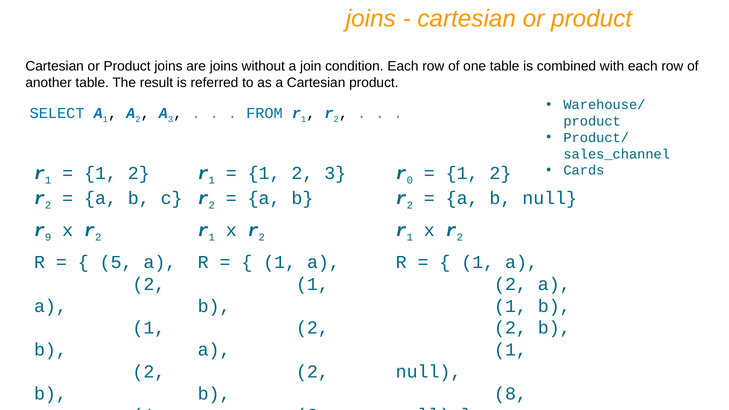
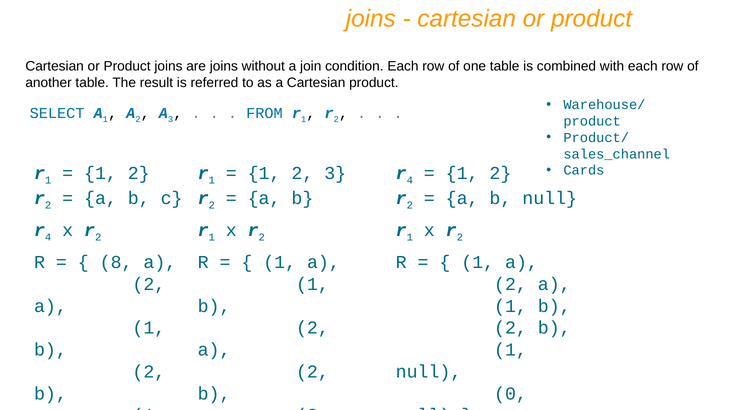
0 at (410, 180): 0 -> 4
9 at (48, 237): 9 -> 4
5: 5 -> 8
8: 8 -> 0
